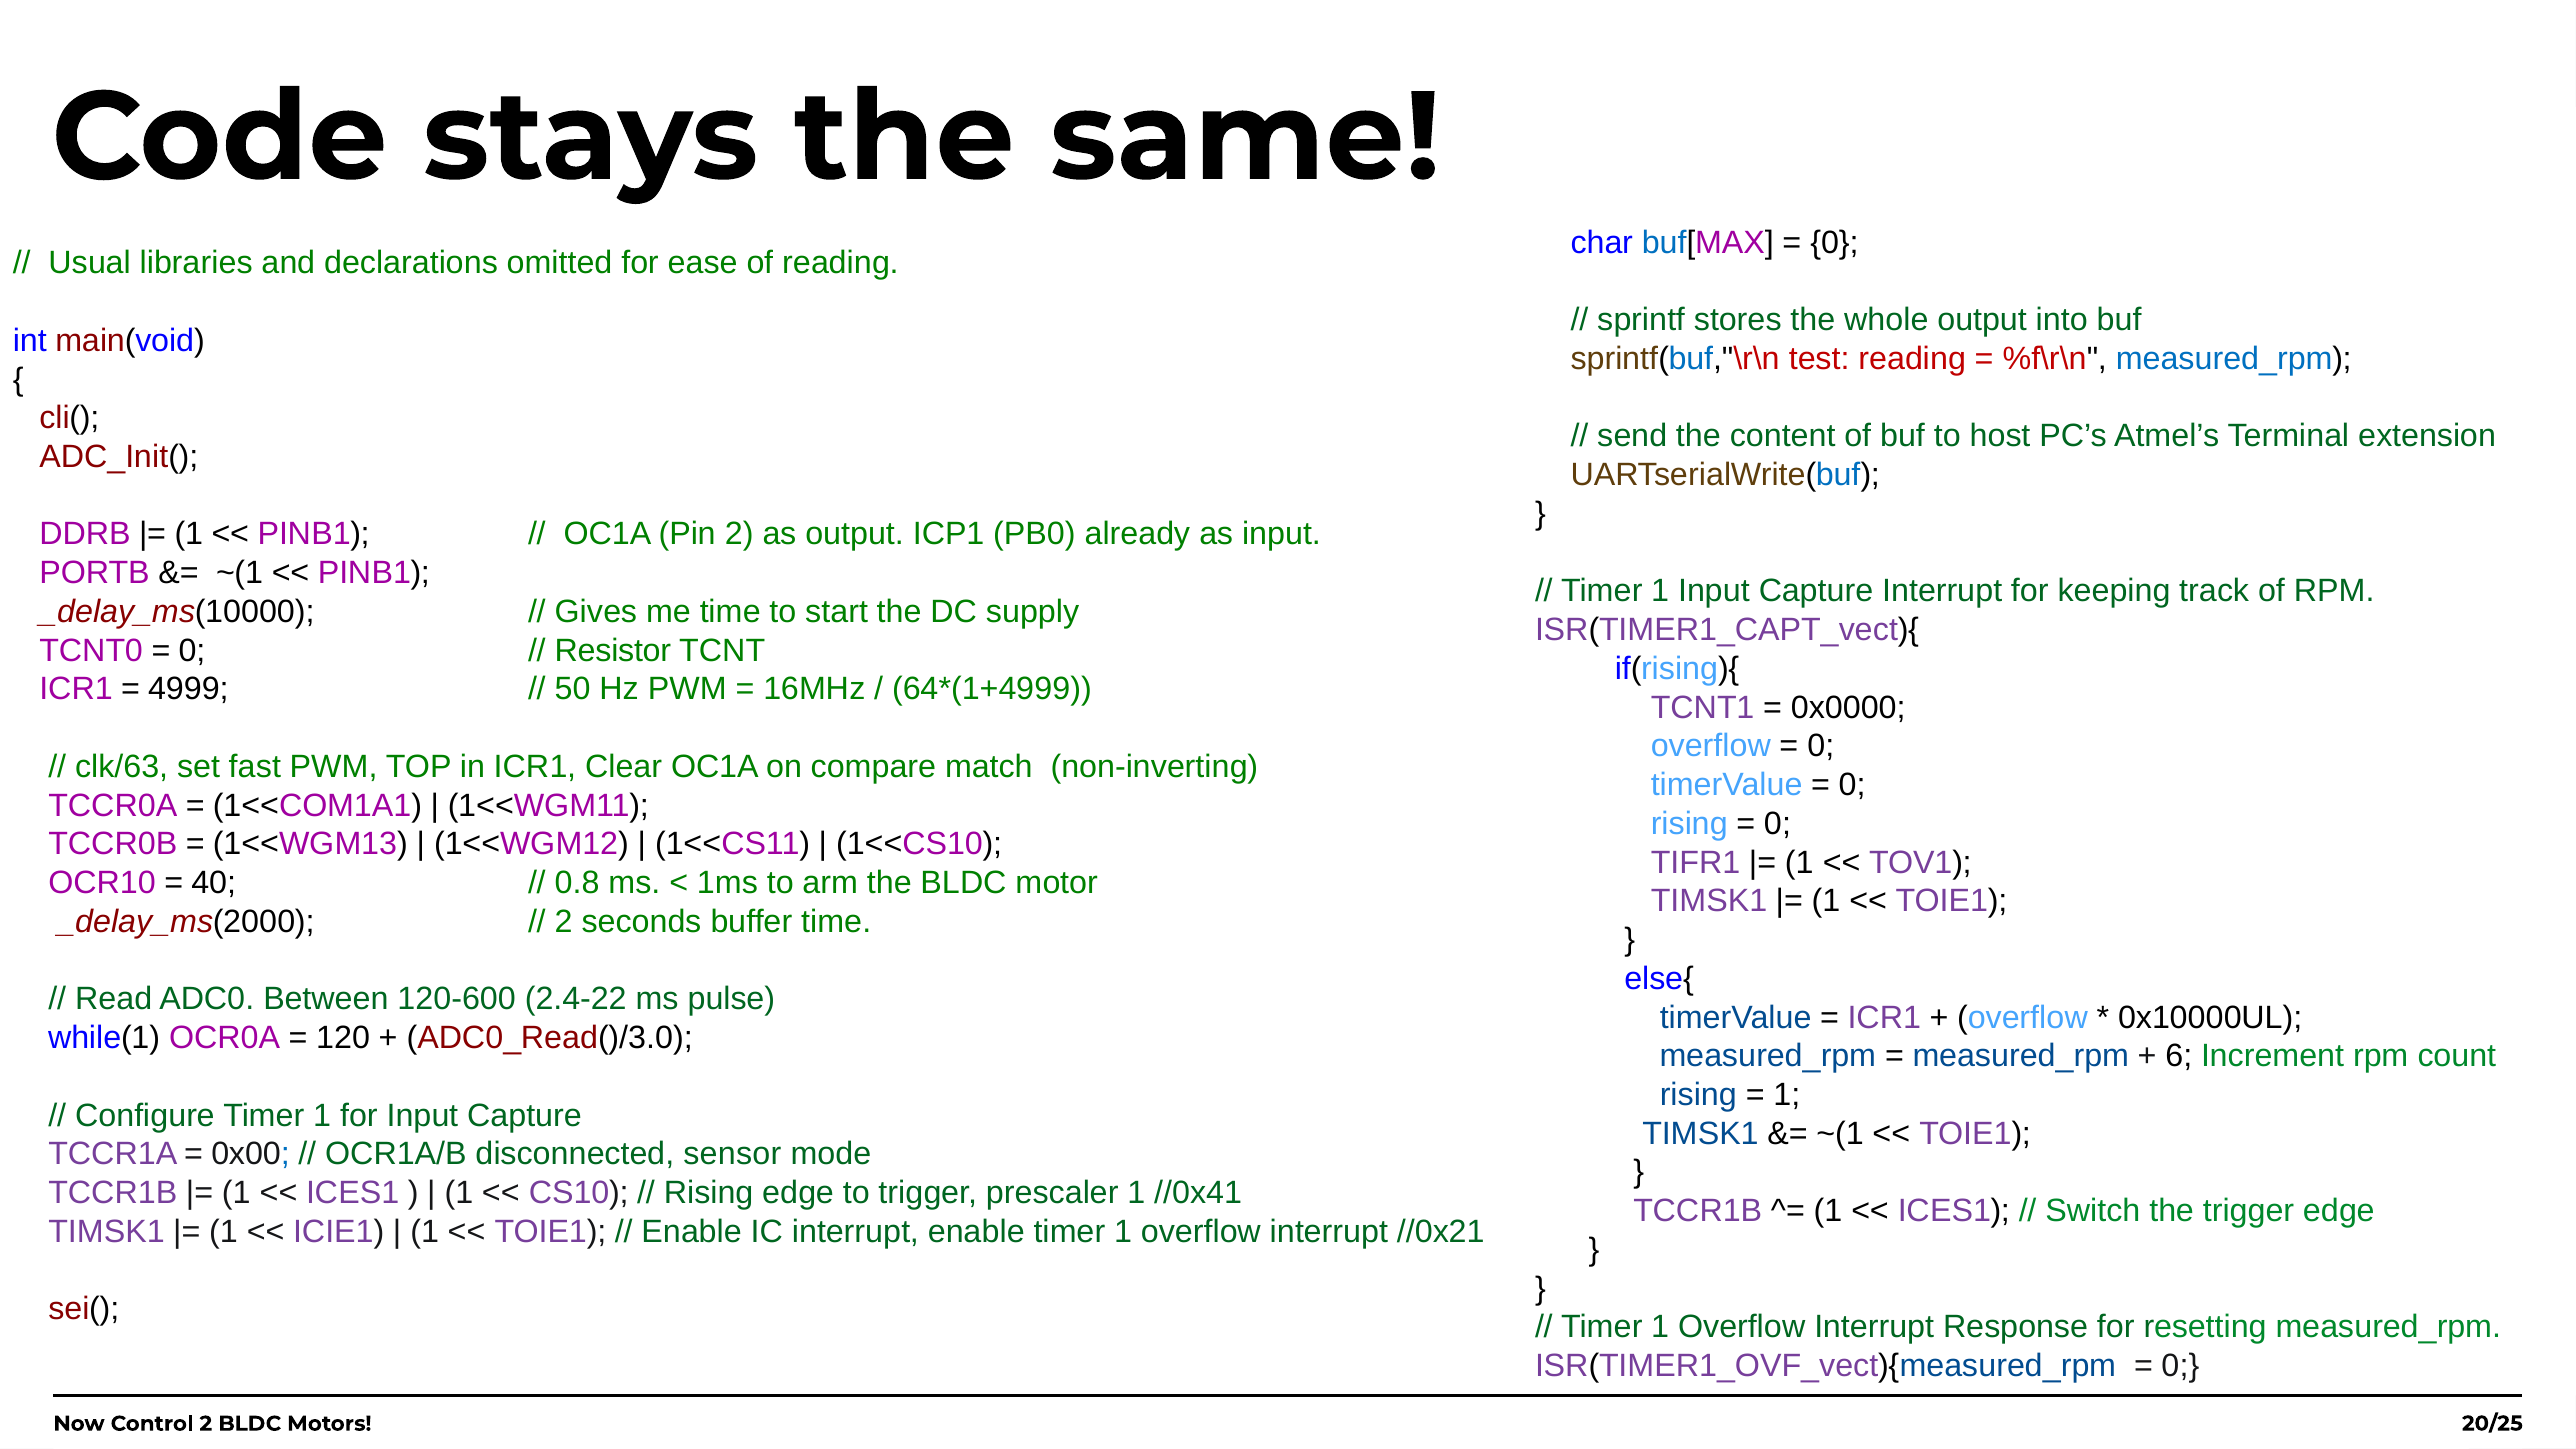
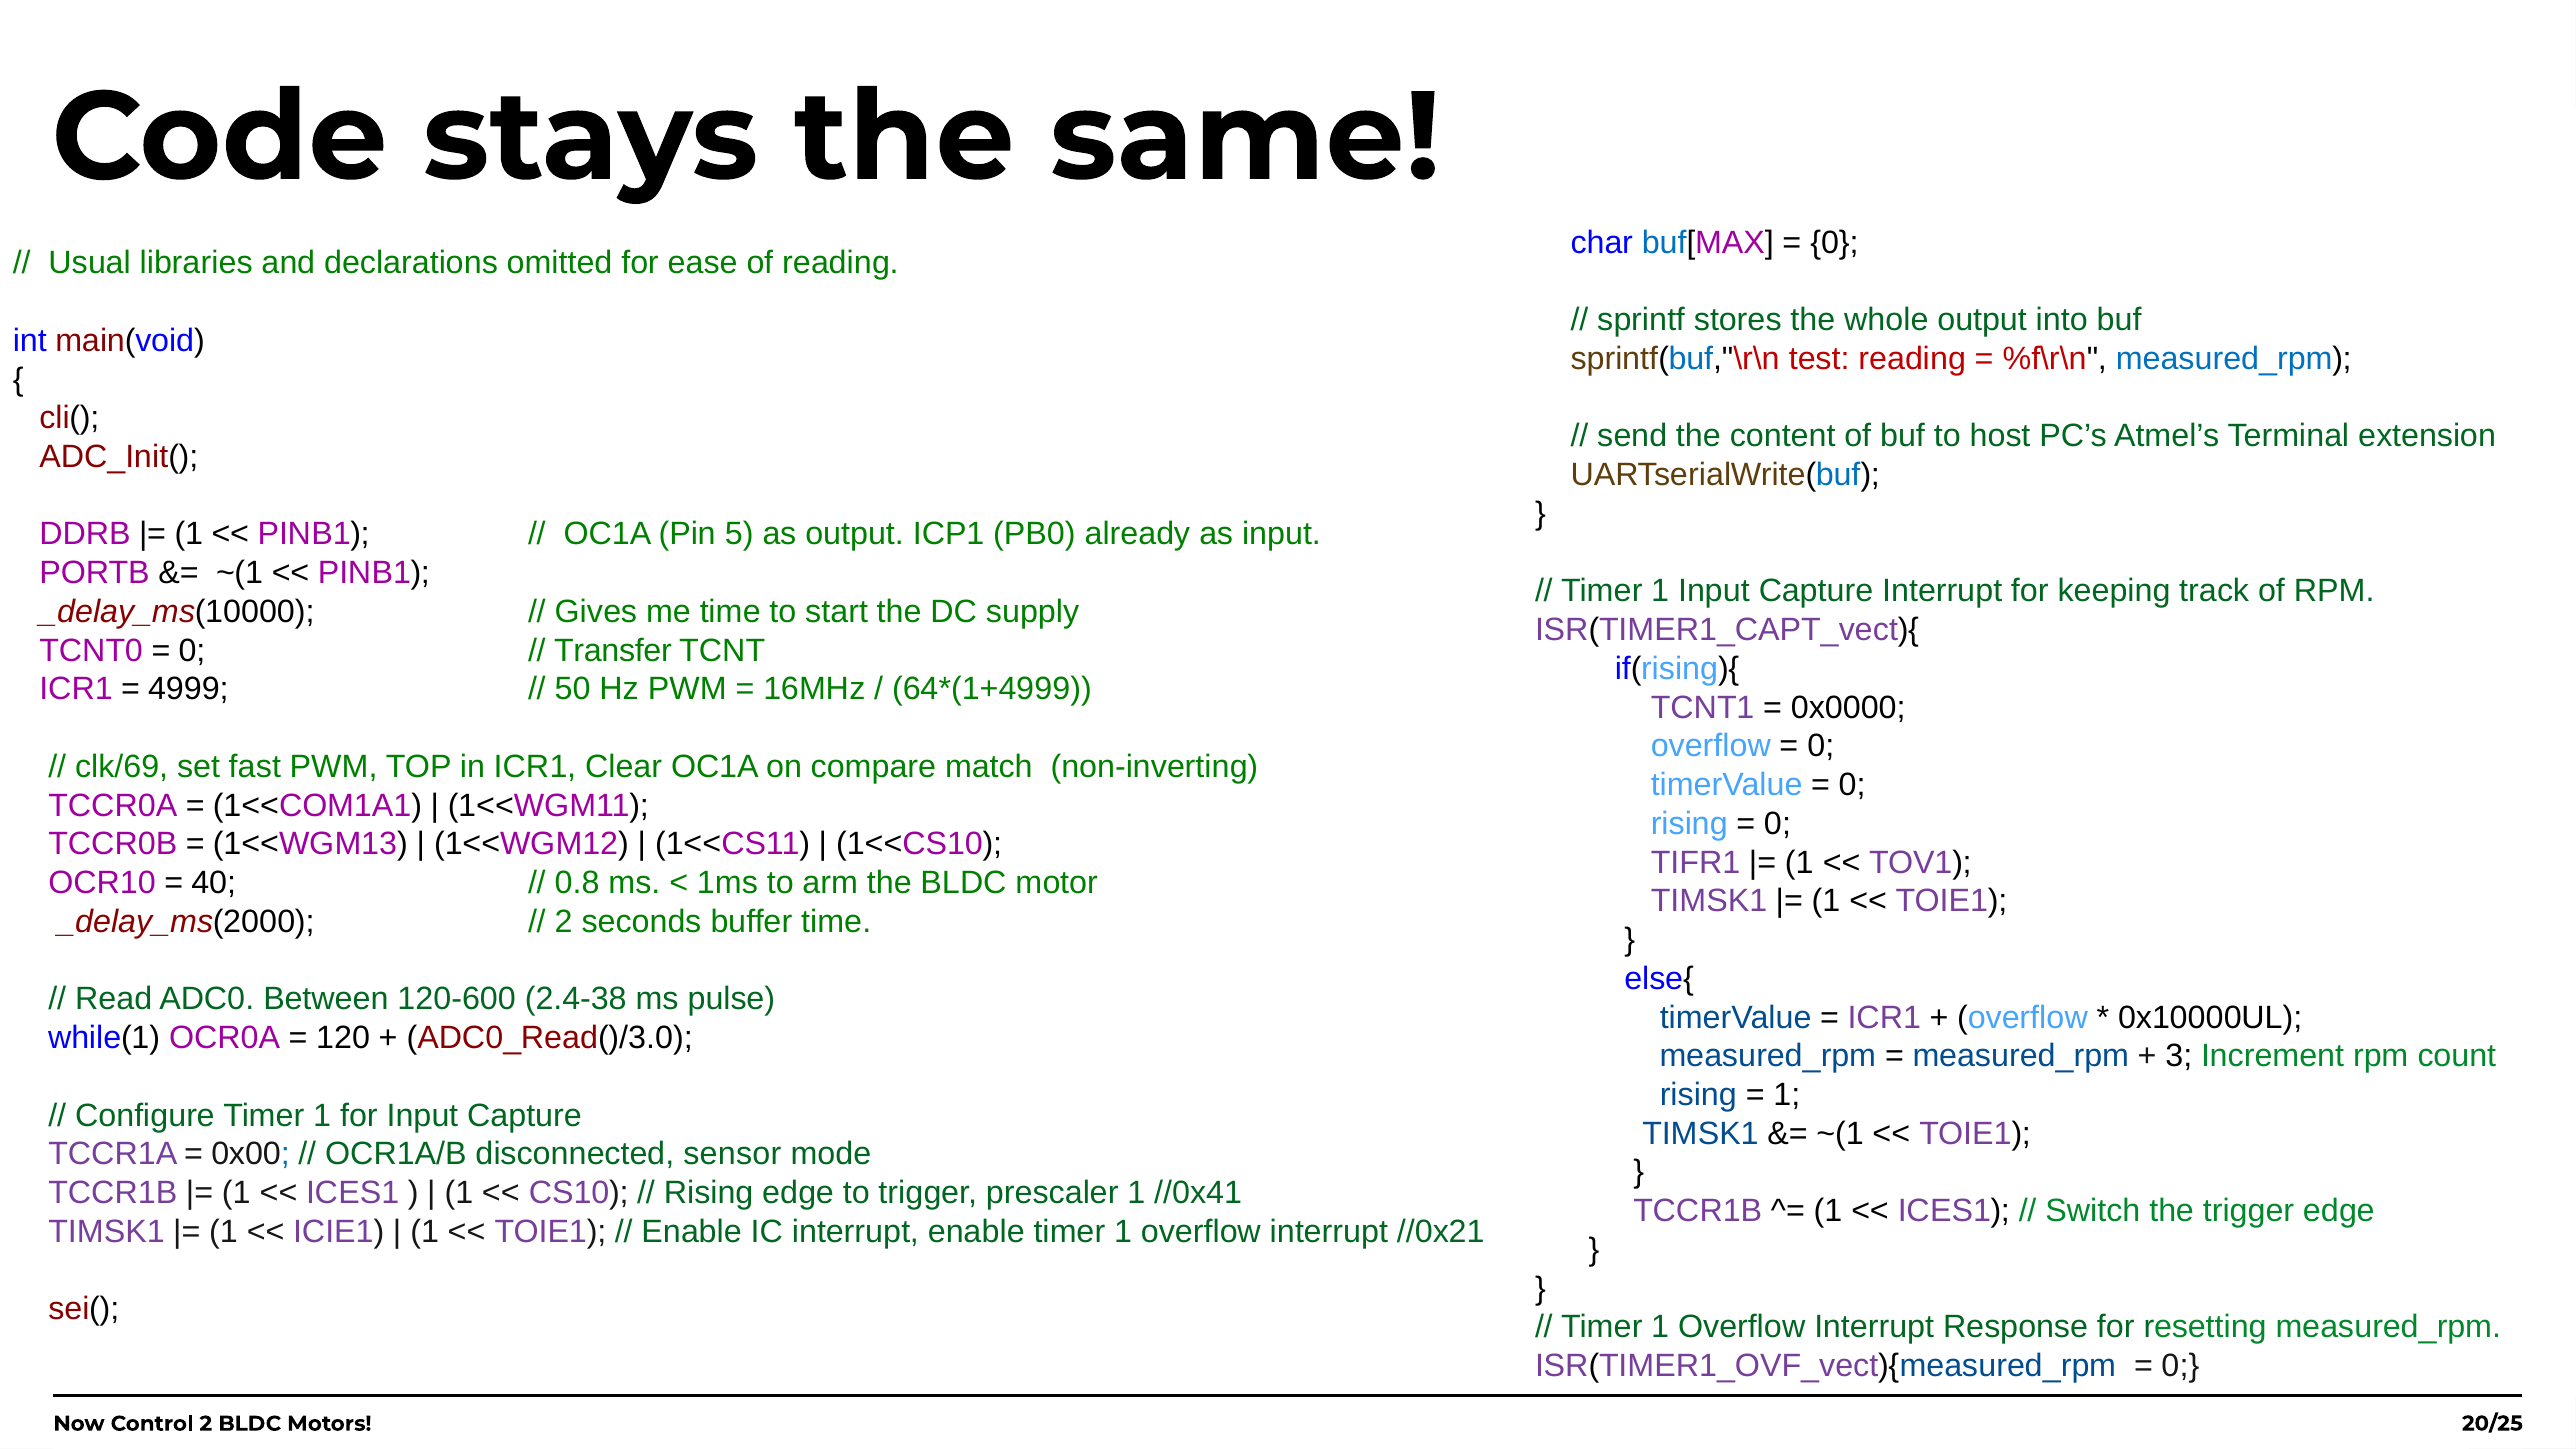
Pin 2: 2 -> 5
Resistor: Resistor -> Transfer
clk/63: clk/63 -> clk/69
2.4-22: 2.4-22 -> 2.4-38
6: 6 -> 3
